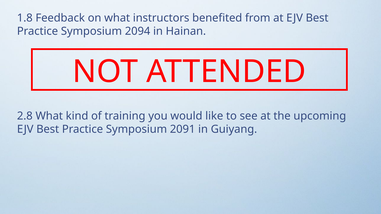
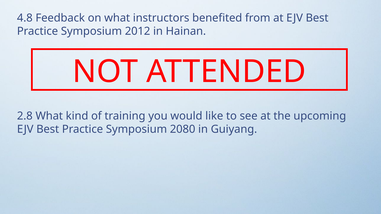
1.8: 1.8 -> 4.8
2094: 2094 -> 2012
2091: 2091 -> 2080
